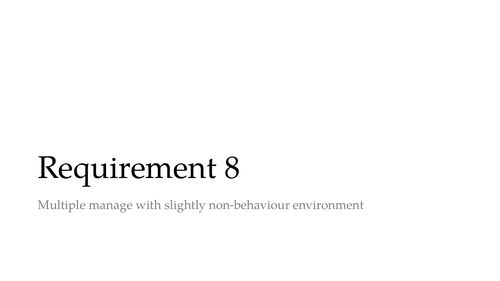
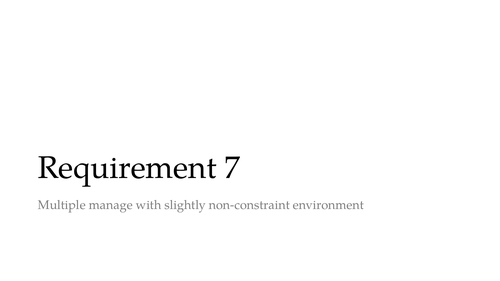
8: 8 -> 7
non-behaviour: non-behaviour -> non-constraint
